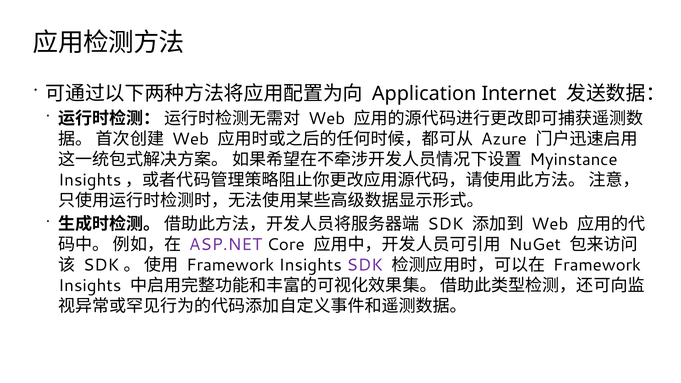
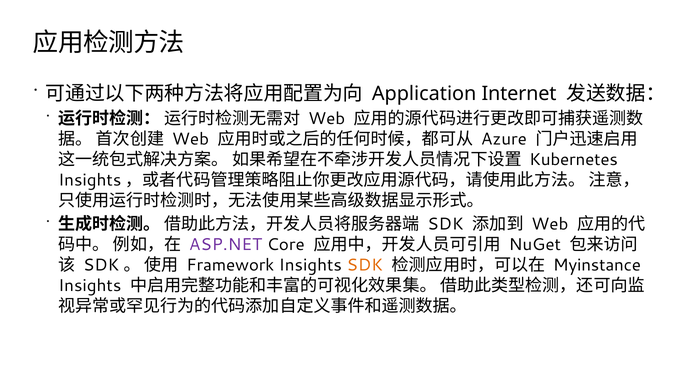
Myinstance: Myinstance -> Kubernetes
SDK at (365, 265) colour: purple -> orange
Framework at (597, 265): Framework -> Myinstance
